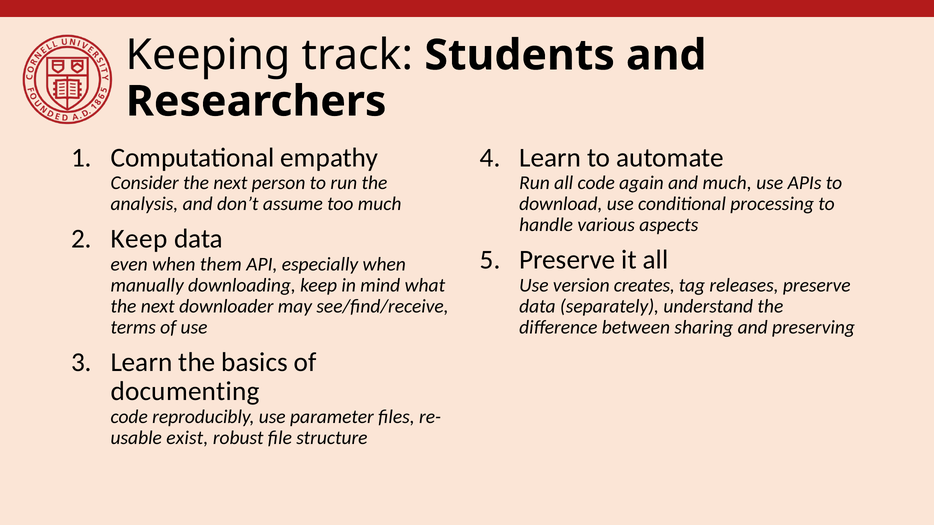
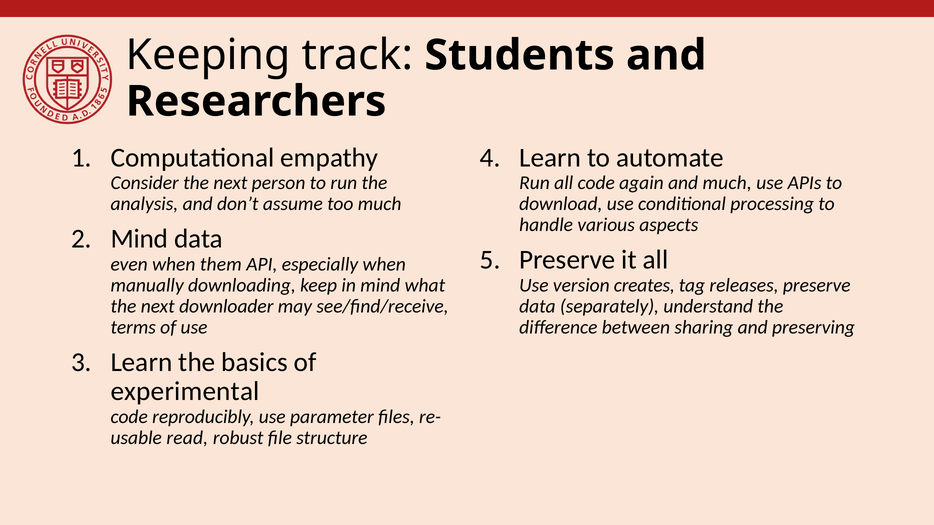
Keep at (139, 239): Keep -> Mind
documenting: documenting -> experimental
exist: exist -> read
